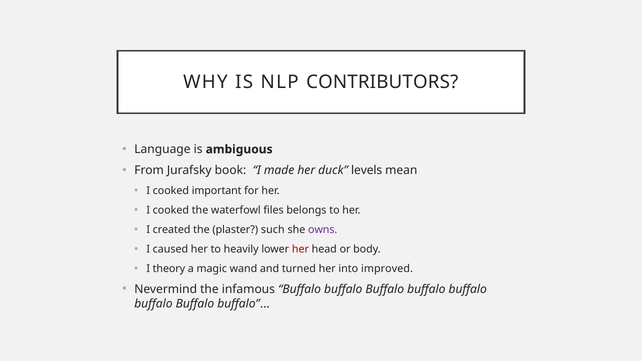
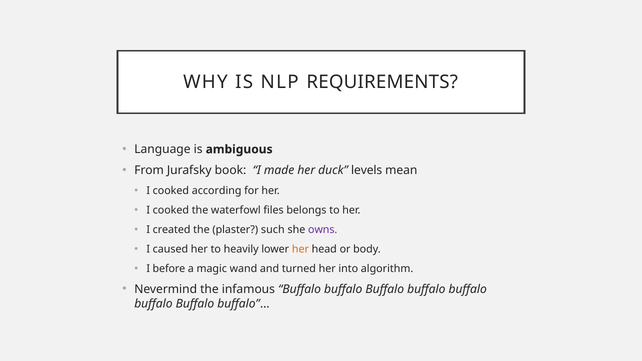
CONTRIBUTORS: CONTRIBUTORS -> REQUIREMENTS
important: important -> according
her at (300, 249) colour: red -> orange
theory: theory -> before
improved: improved -> algorithm
